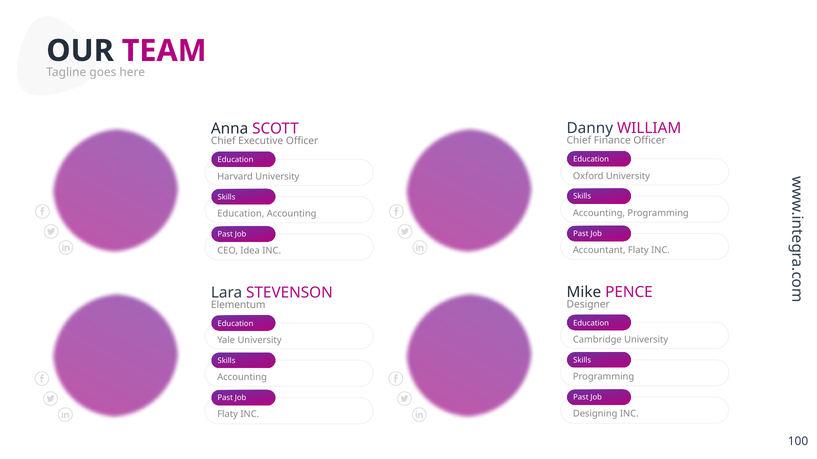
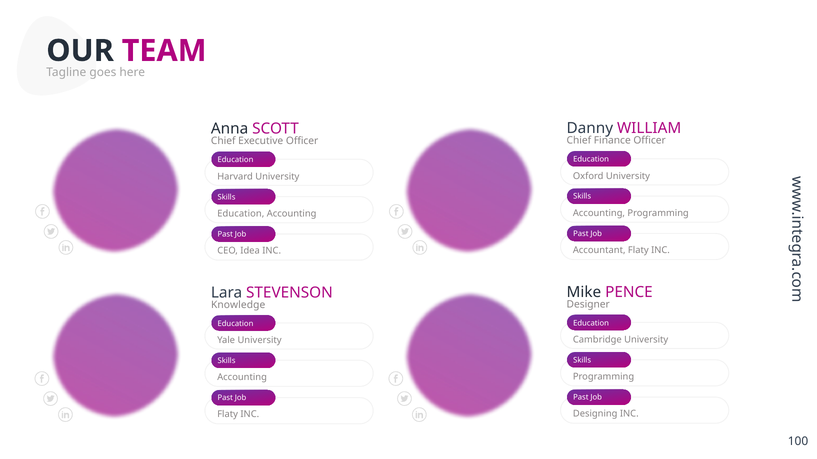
Elementum: Elementum -> Knowledge
